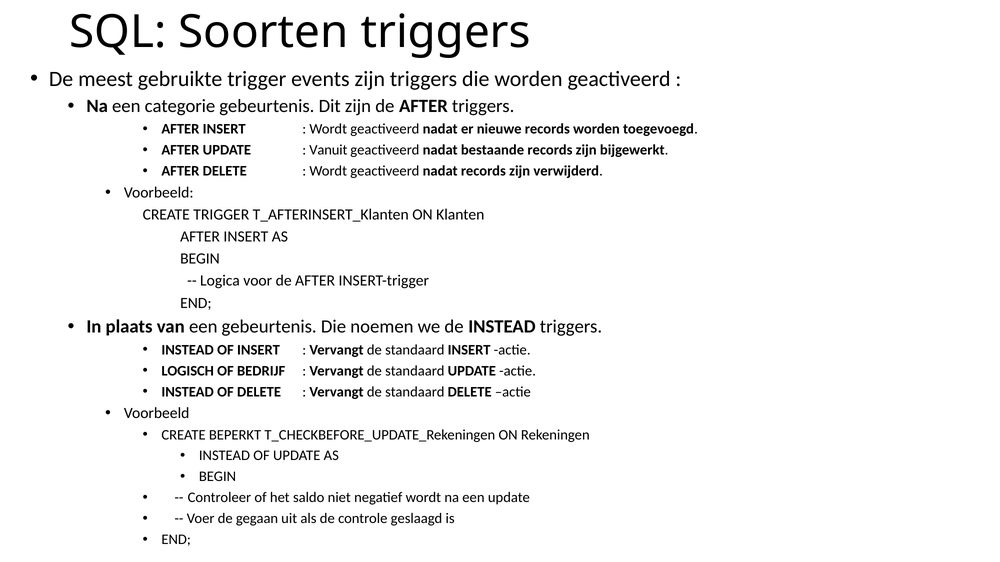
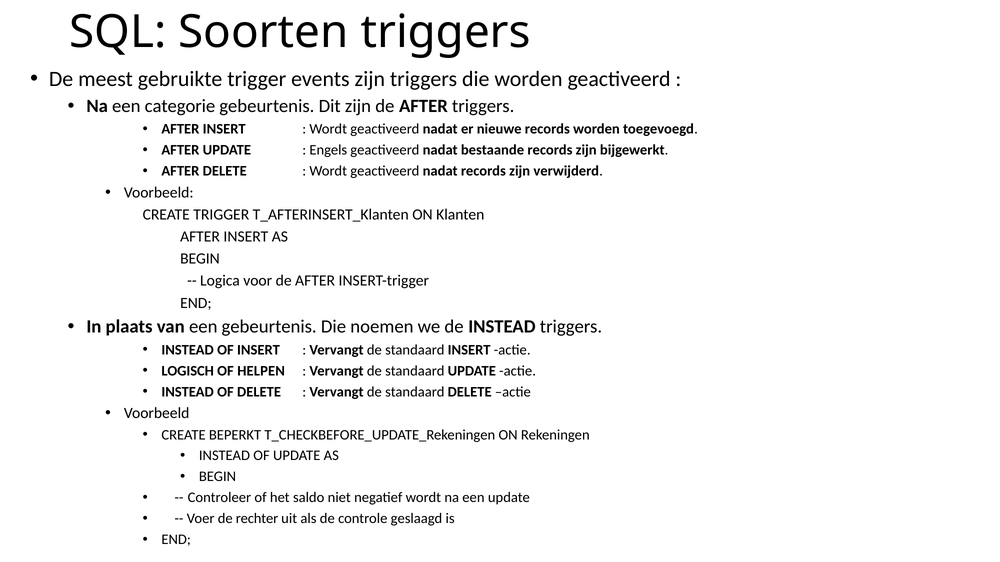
Vanuit: Vanuit -> Engels
BEDRIJF: BEDRIJF -> HELPEN
gegaan: gegaan -> rechter
